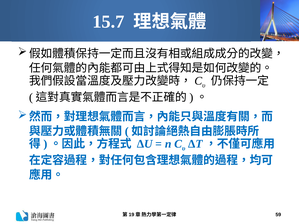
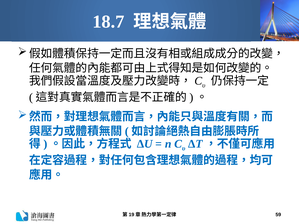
15.7: 15.7 -> 18.7
